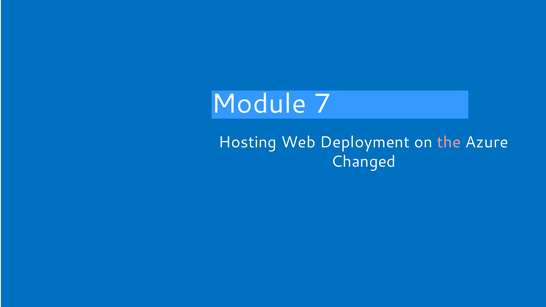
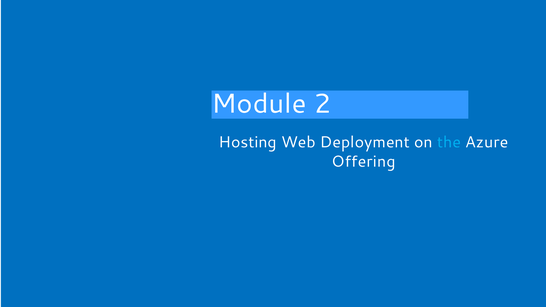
7: 7 -> 2
the colour: pink -> light blue
Changed: Changed -> Offering
